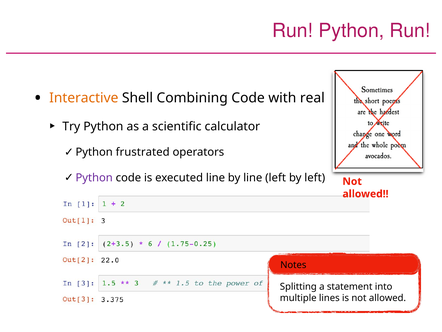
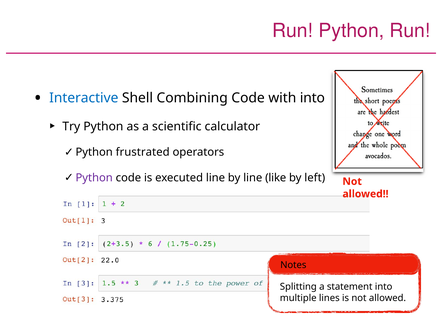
Interactive colour: orange -> blue
with real: real -> into
line left: left -> like
